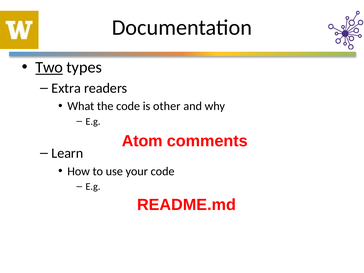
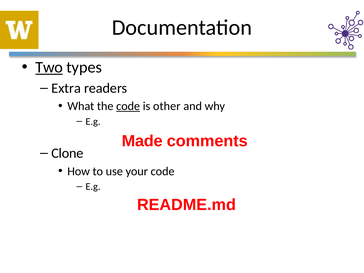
code at (128, 106) underline: none -> present
Atom: Atom -> Made
Learn: Learn -> Clone
